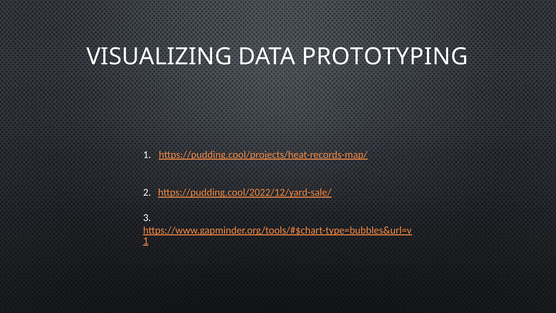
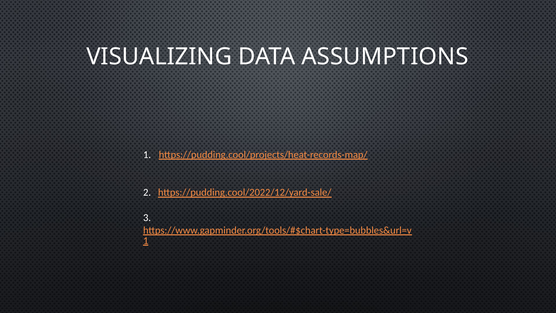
PROTOTYPING: PROTOTYPING -> ASSUMPTIONS
